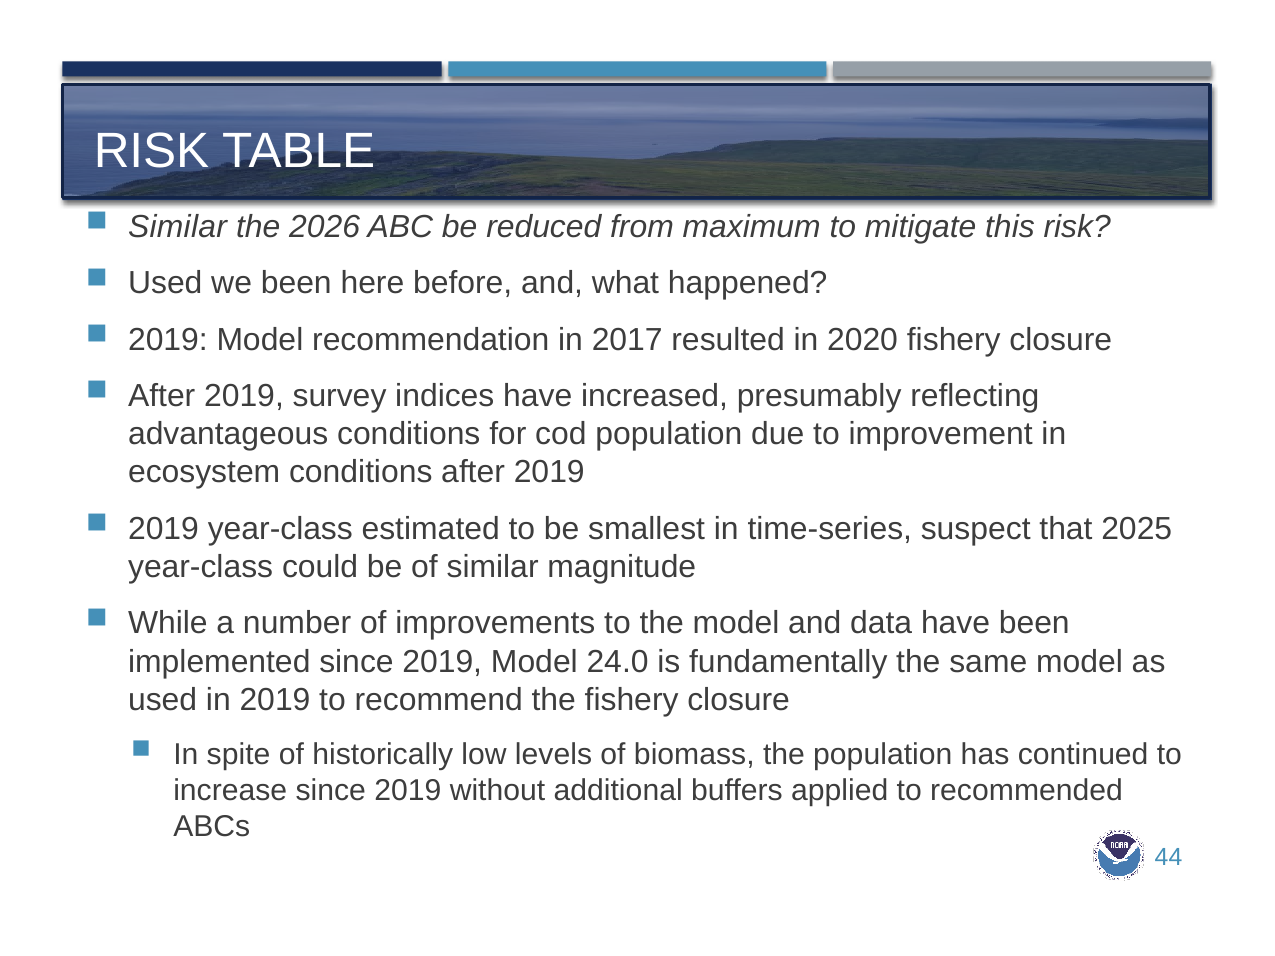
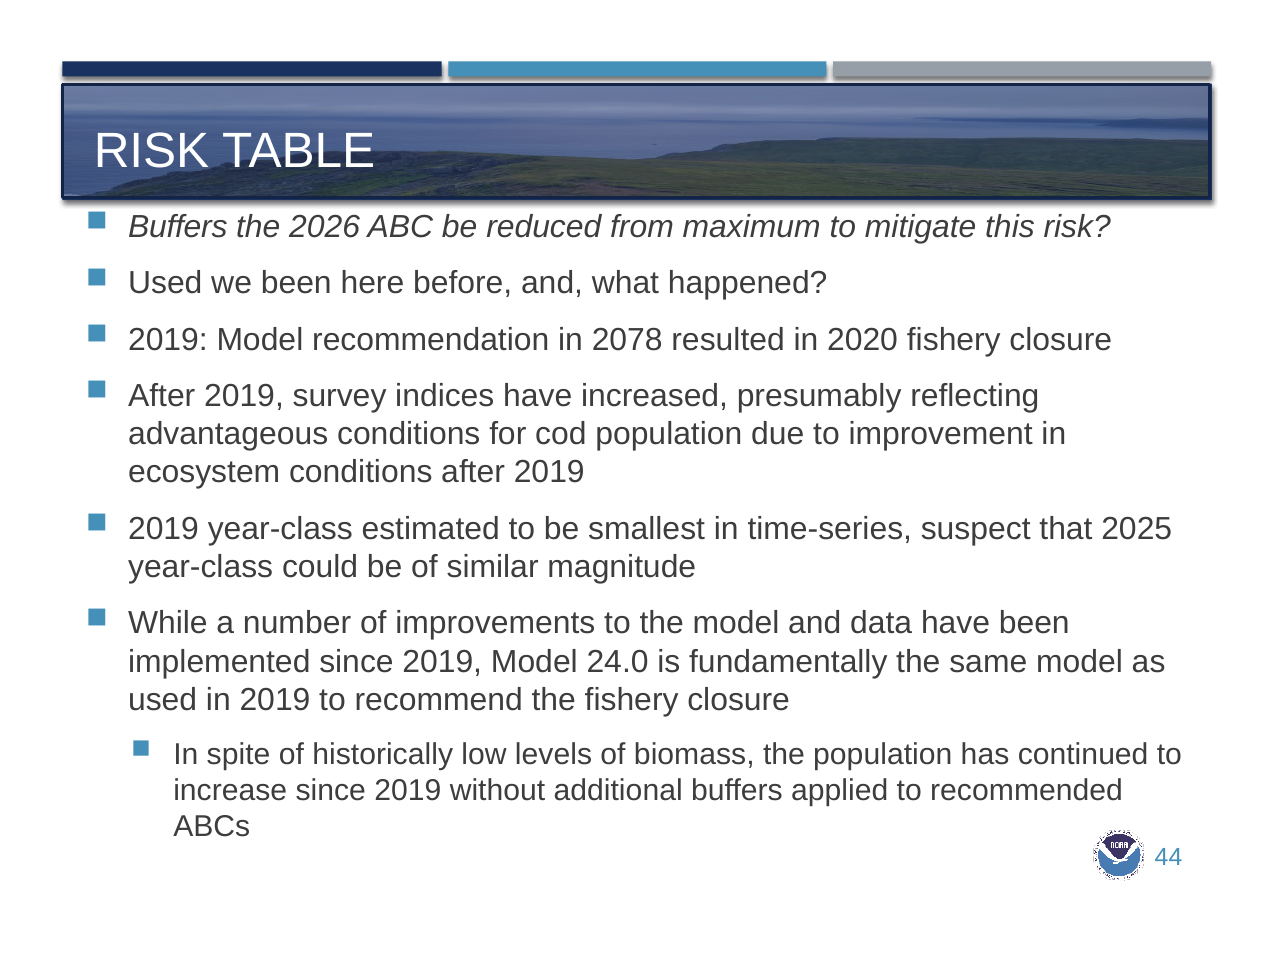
Similar at (178, 227): Similar -> Buffers
2017: 2017 -> 2078
